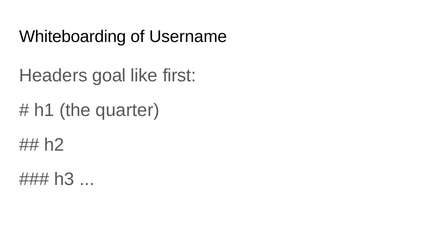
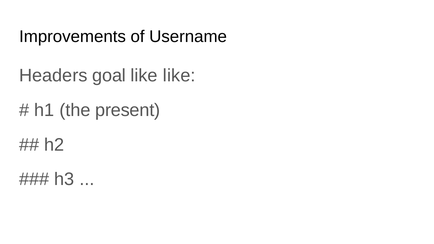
Whiteboarding: Whiteboarding -> Improvements
like first: first -> like
quarter: quarter -> present
